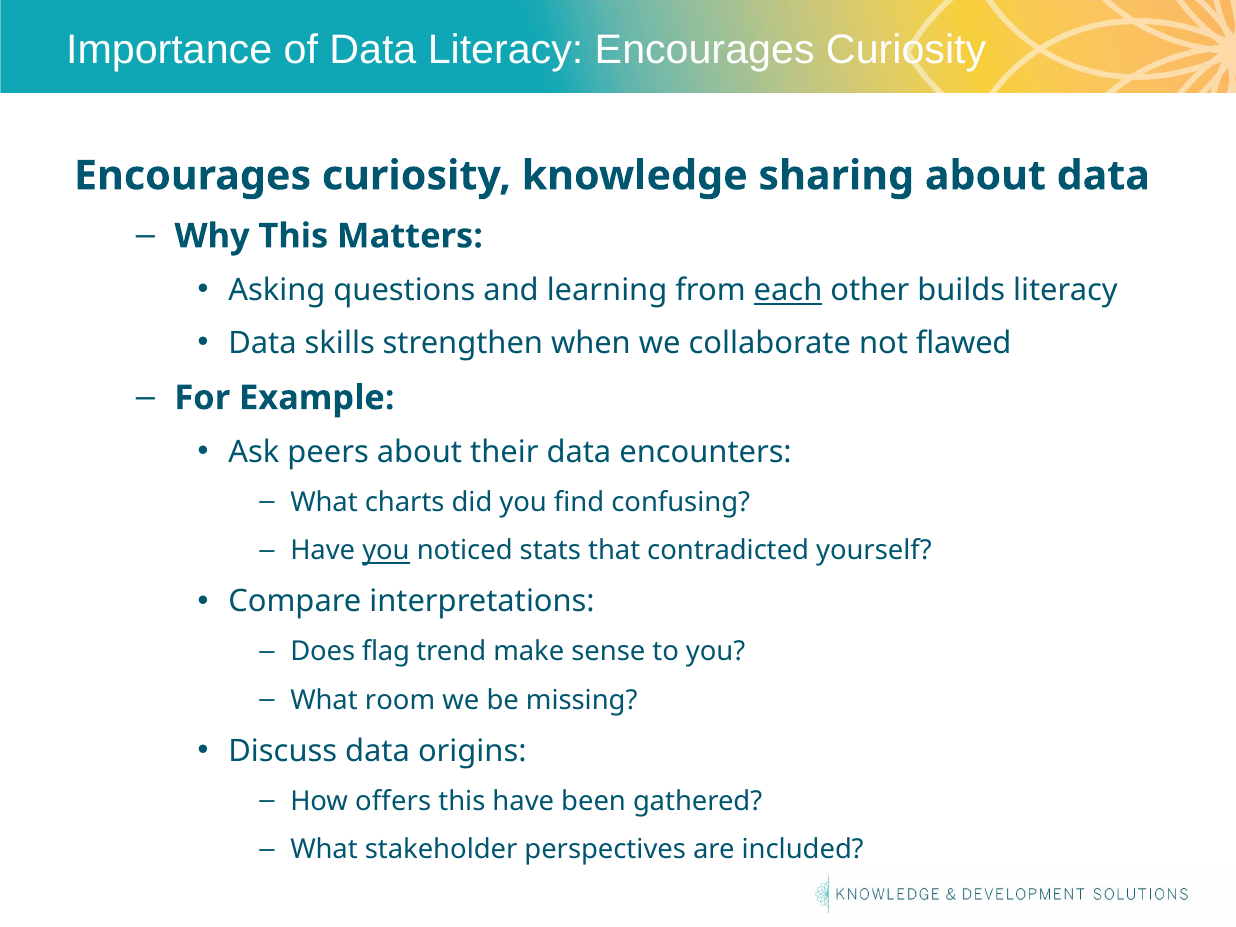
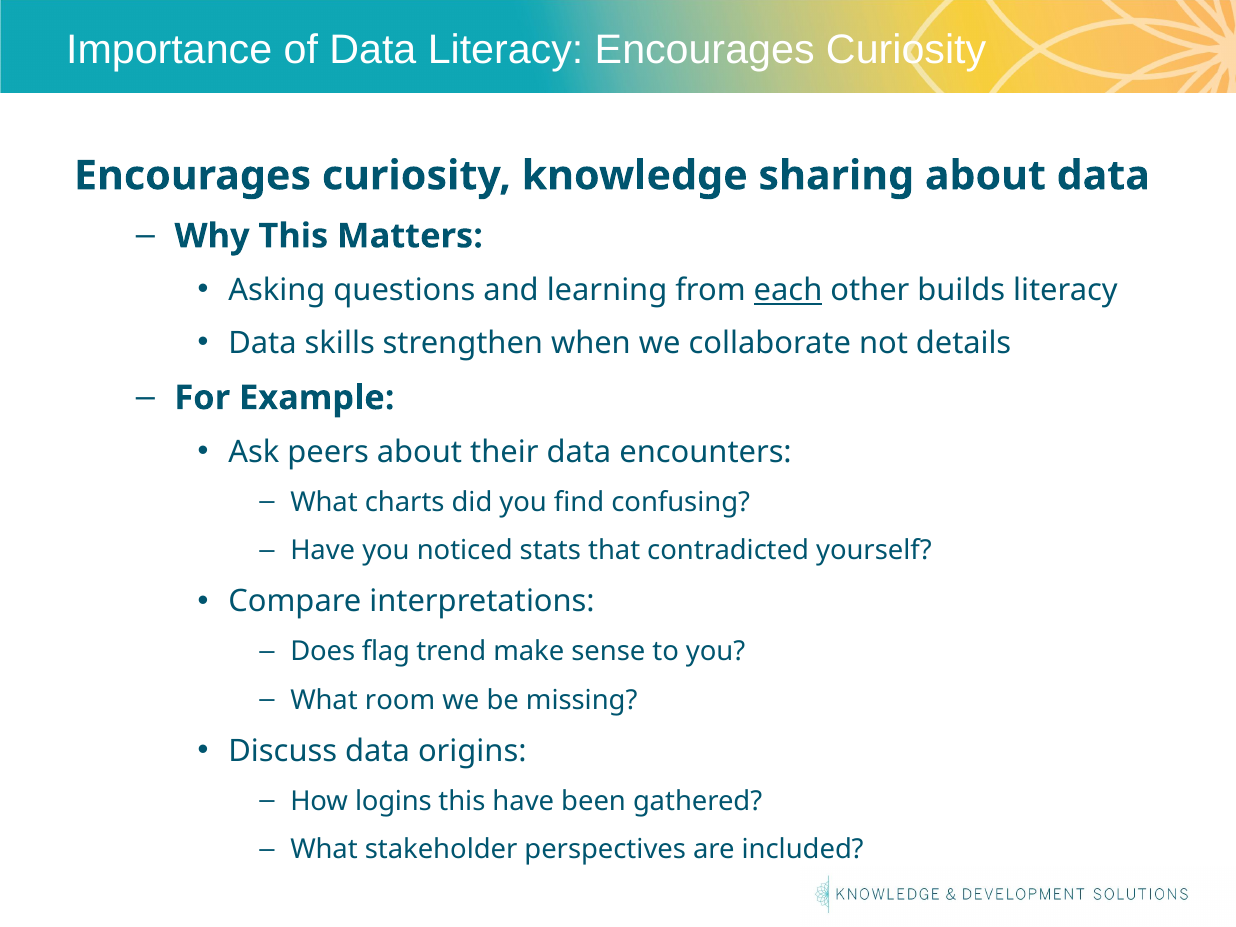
flawed: flawed -> details
you at (386, 551) underline: present -> none
offers: offers -> logins
